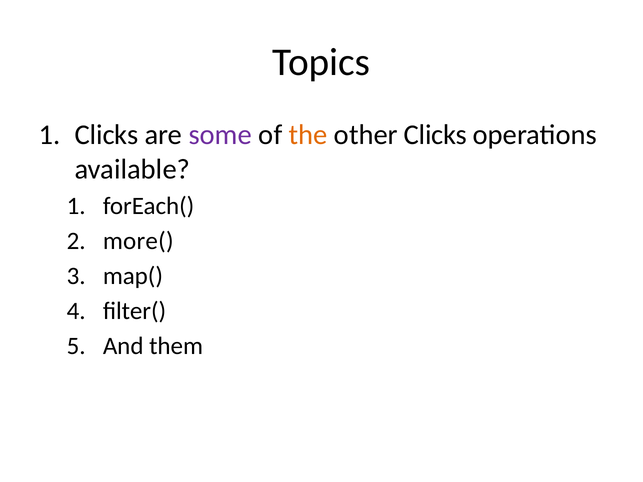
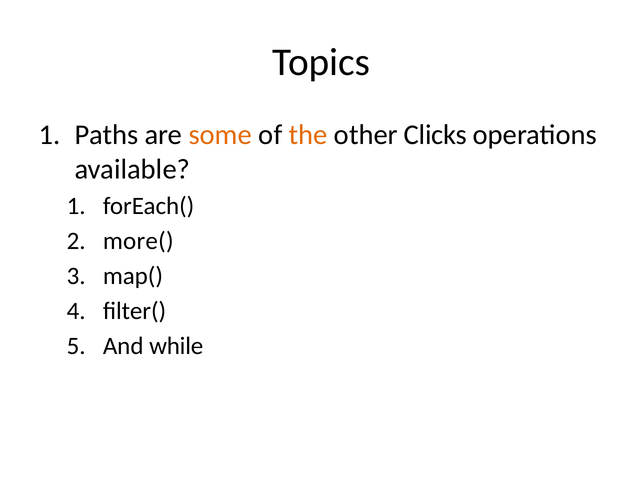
Clicks at (107, 135): Clicks -> Paths
some colour: purple -> orange
them: them -> while
